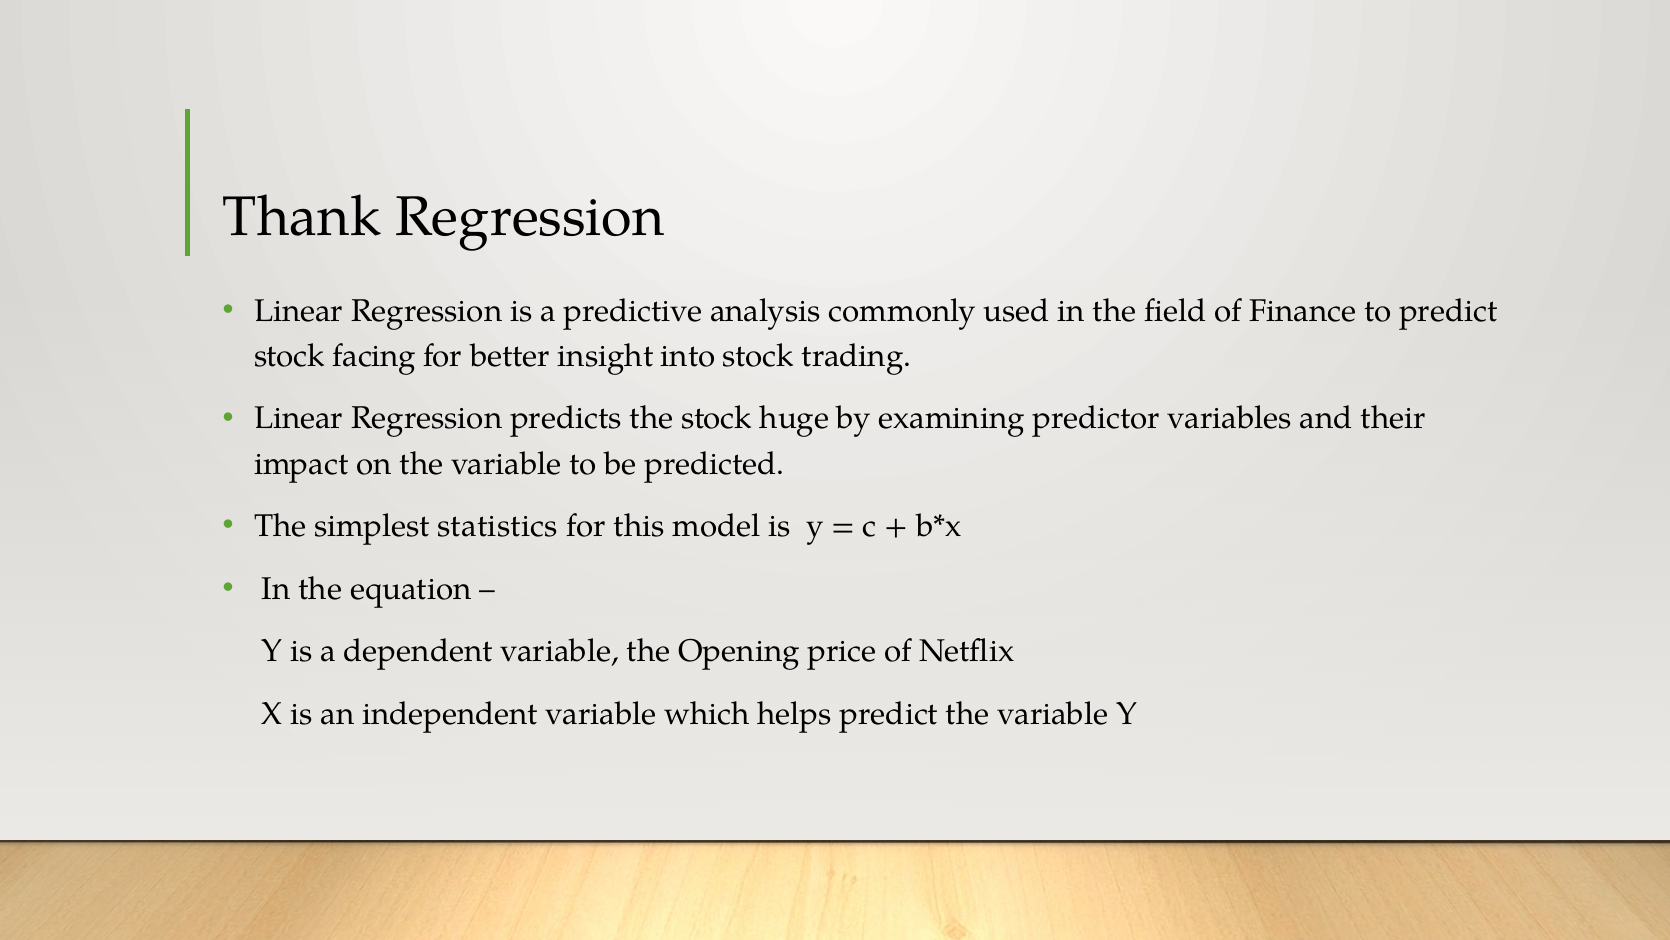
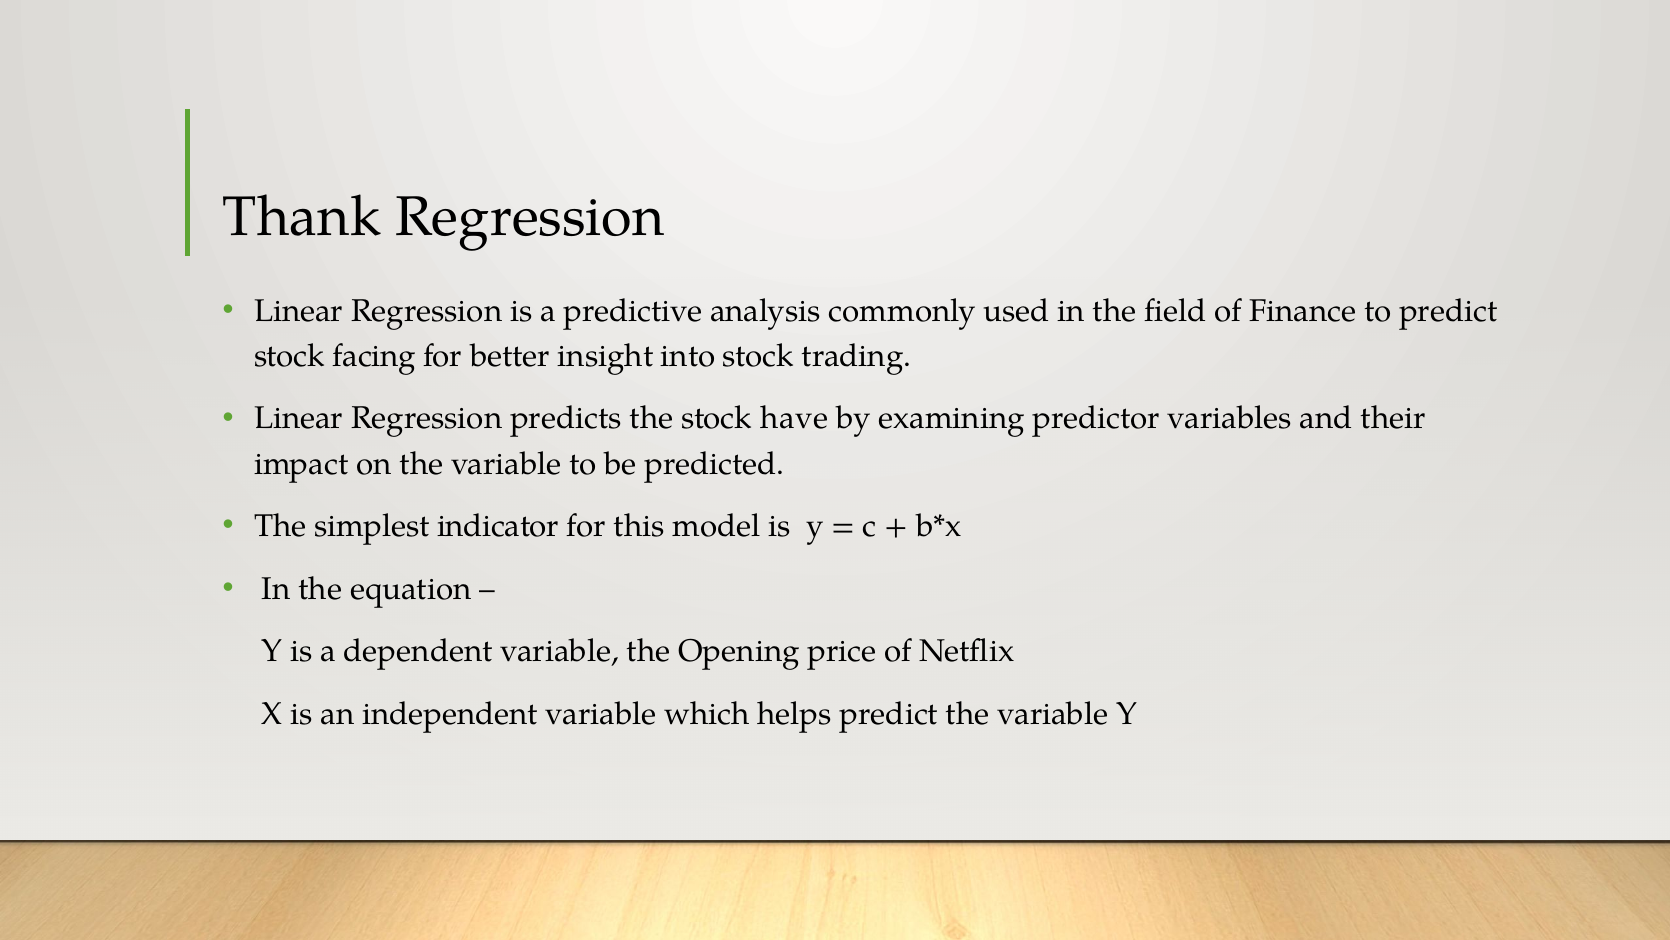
huge: huge -> have
statistics: statistics -> indicator
